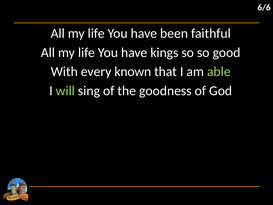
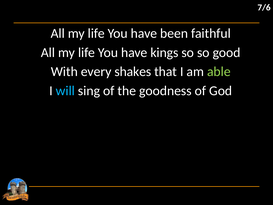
6/6: 6/6 -> 7/6
known: known -> shakes
will colour: light green -> light blue
